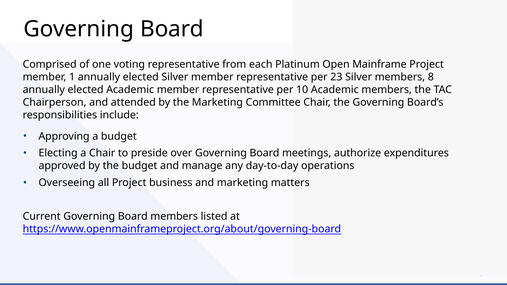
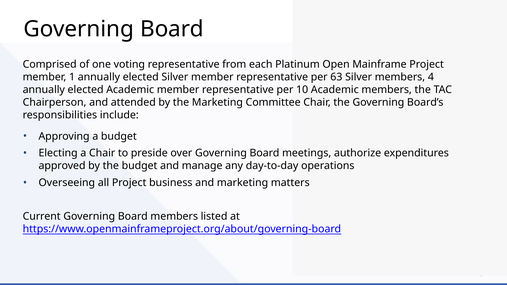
23: 23 -> 63
8: 8 -> 4
